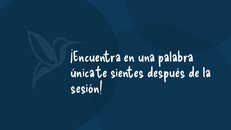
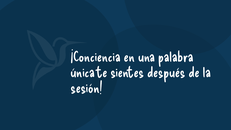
¡Encuentra: ¡Encuentra -> ¡Conciencia
